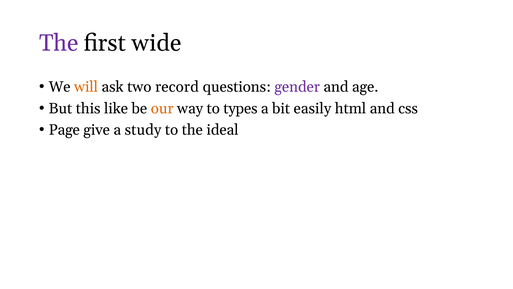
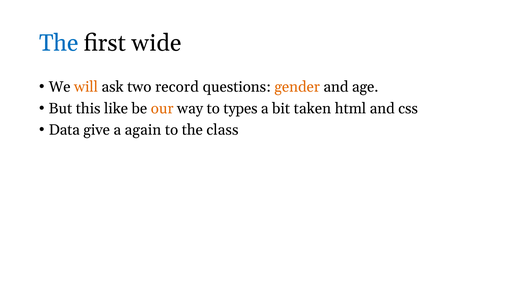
The at (59, 43) colour: purple -> blue
gender colour: purple -> orange
easily: easily -> taken
Page: Page -> Data
study: study -> again
ideal: ideal -> class
